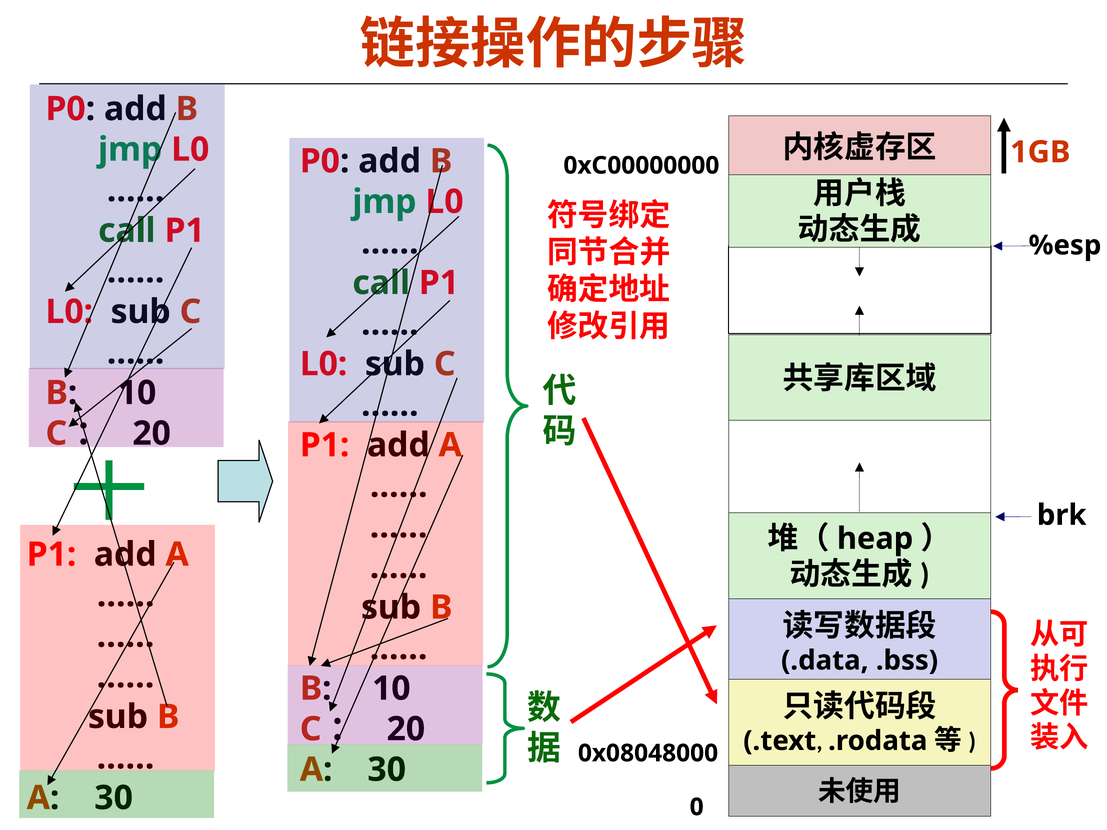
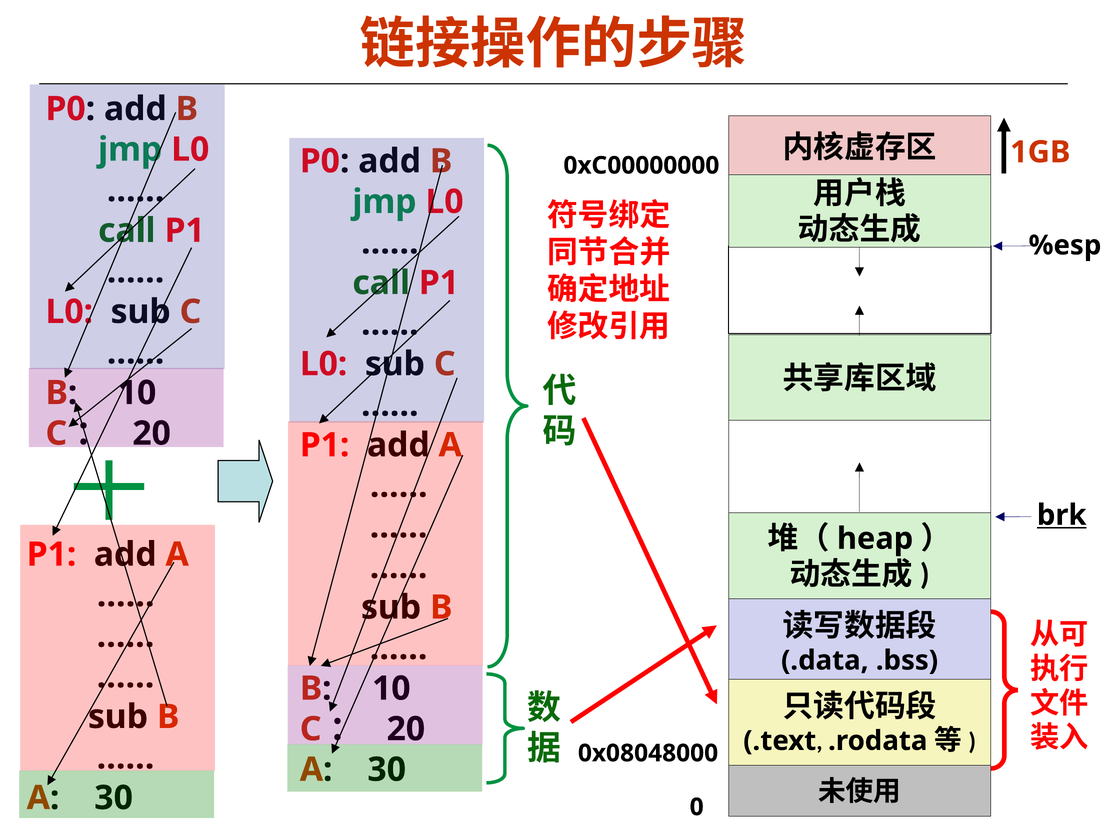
brk underline: none -> present
